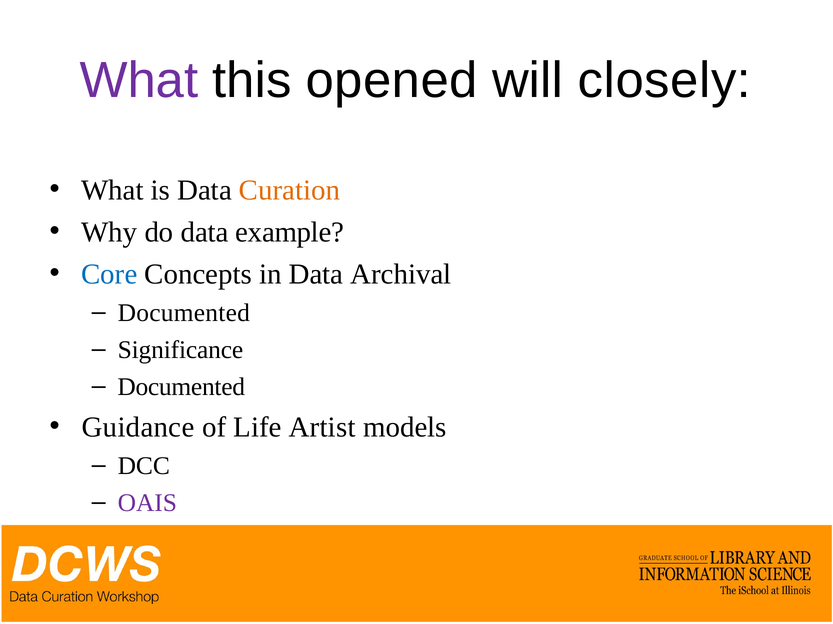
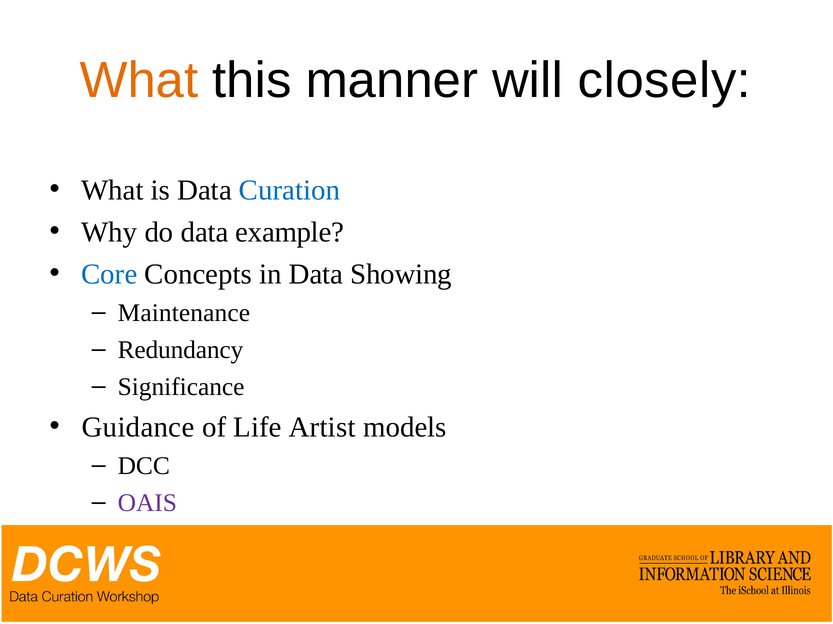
What at (139, 81) colour: purple -> orange
opened: opened -> manner
Curation colour: orange -> blue
Archival: Archival -> Showing
Documented at (184, 313): Documented -> Maintenance
Significance: Significance -> Redundancy
Documented at (181, 387): Documented -> Significance
